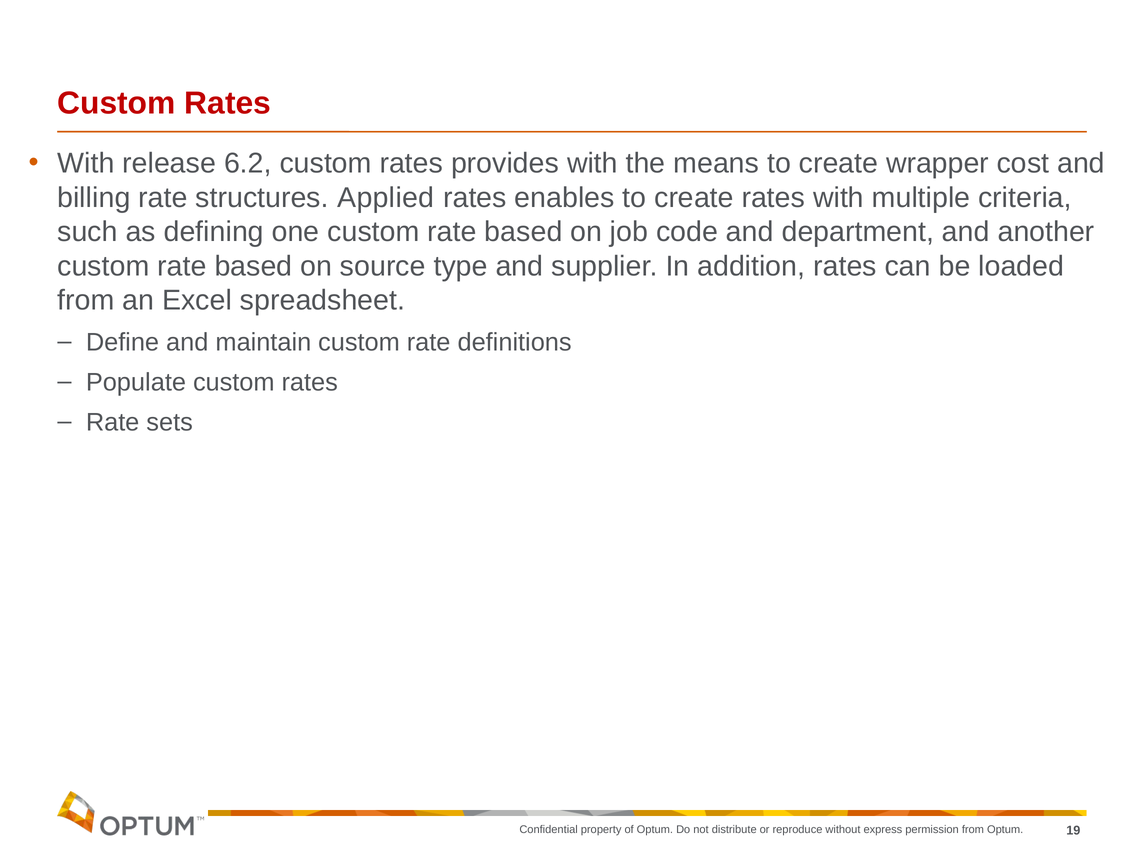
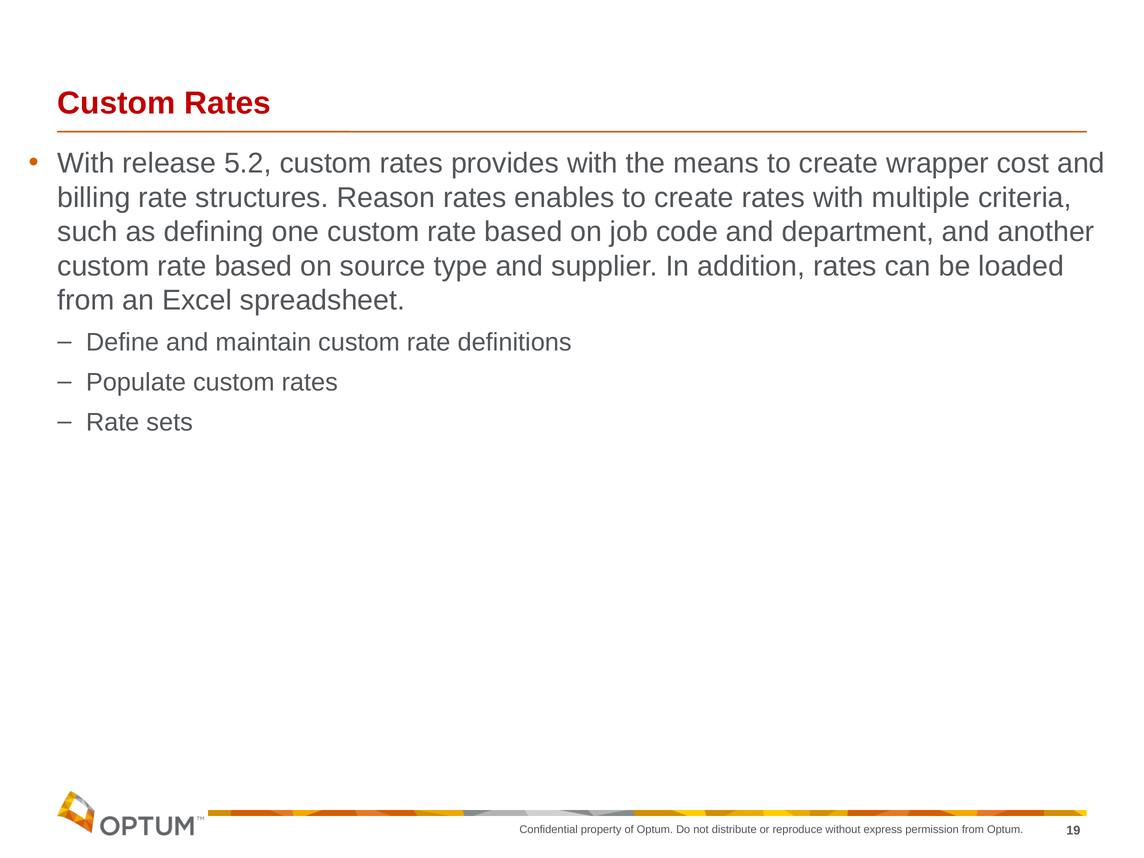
6.2: 6.2 -> 5.2
Applied: Applied -> Reason
